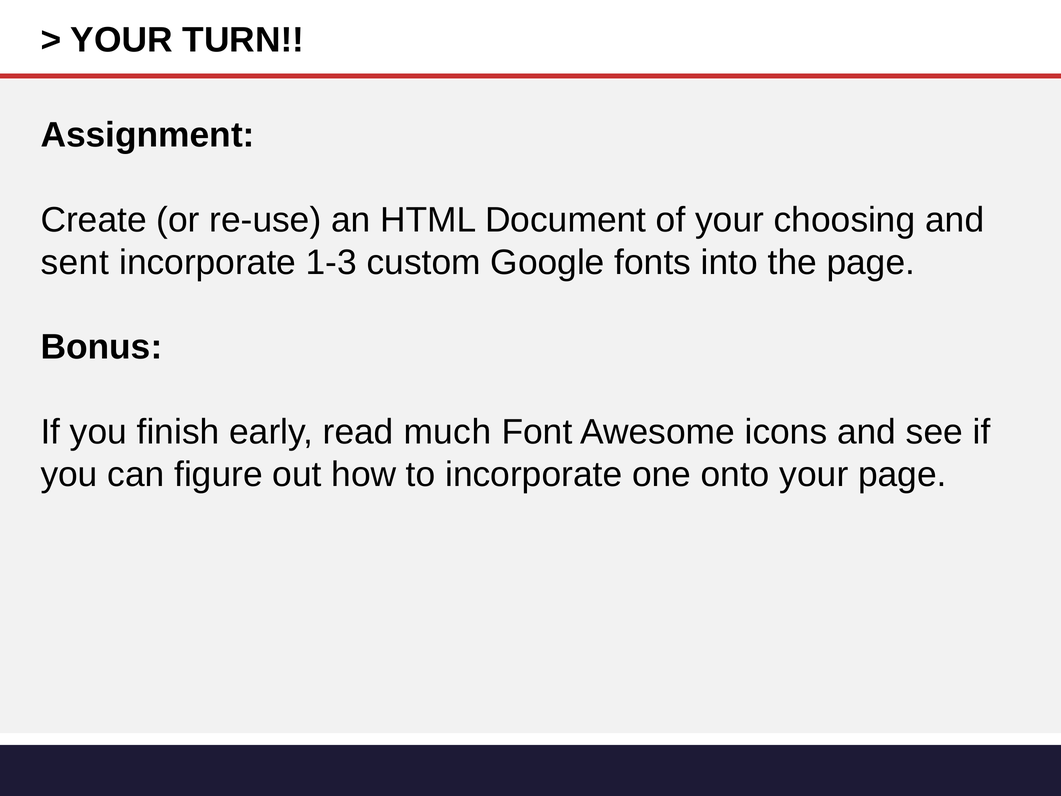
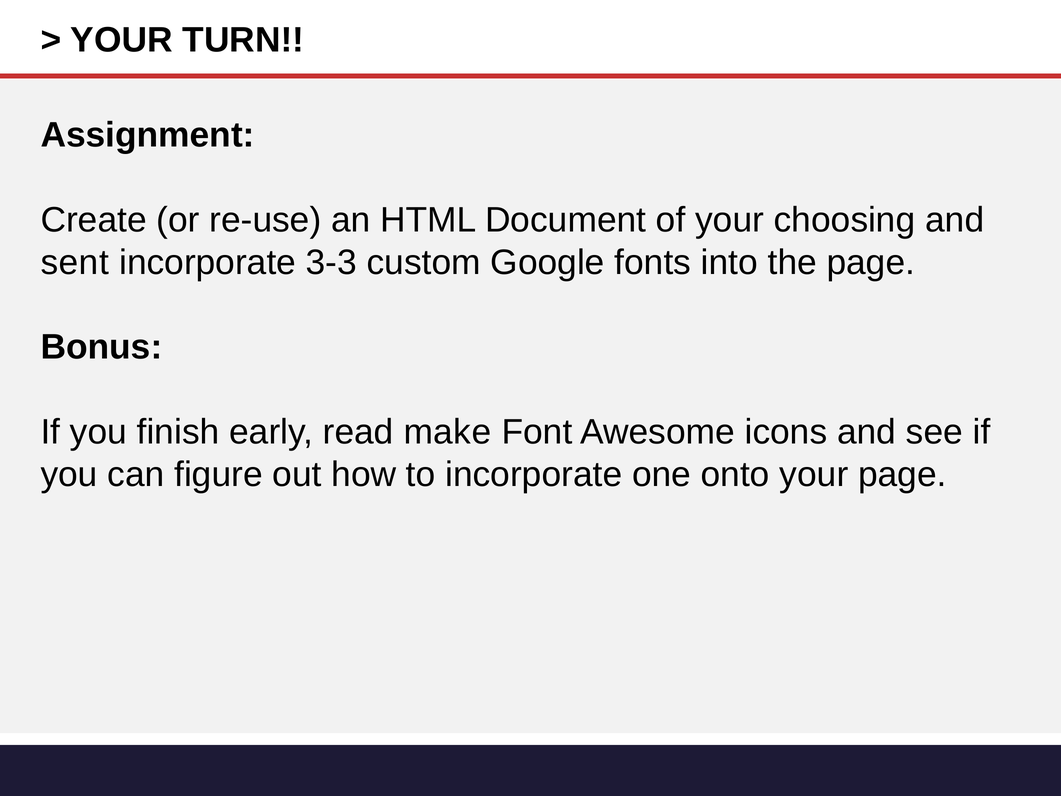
1-3: 1-3 -> 3-3
much: much -> make
